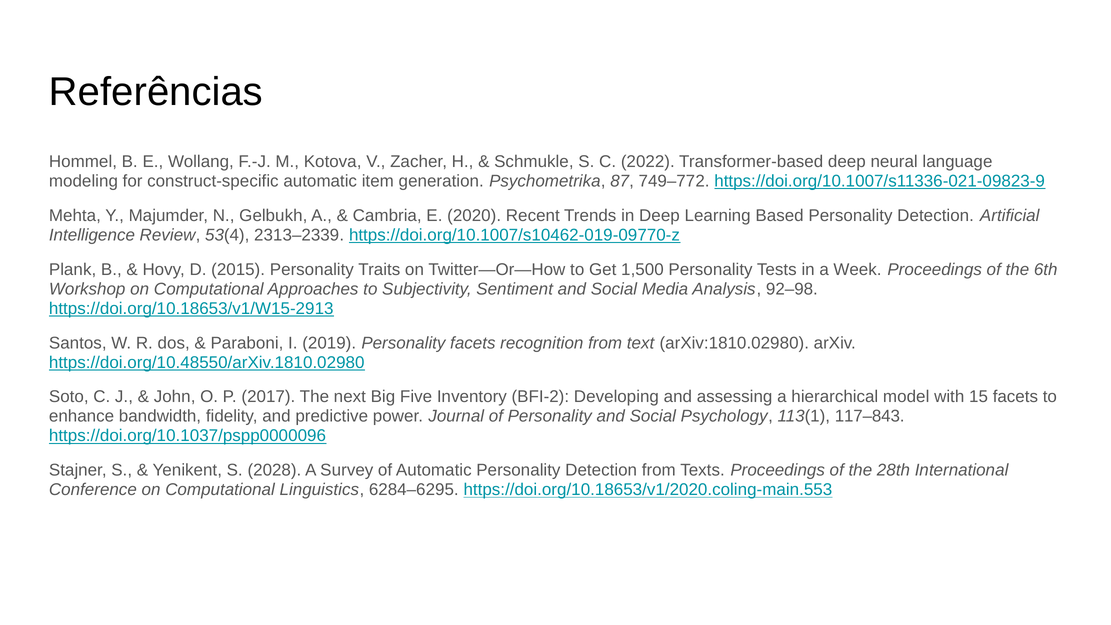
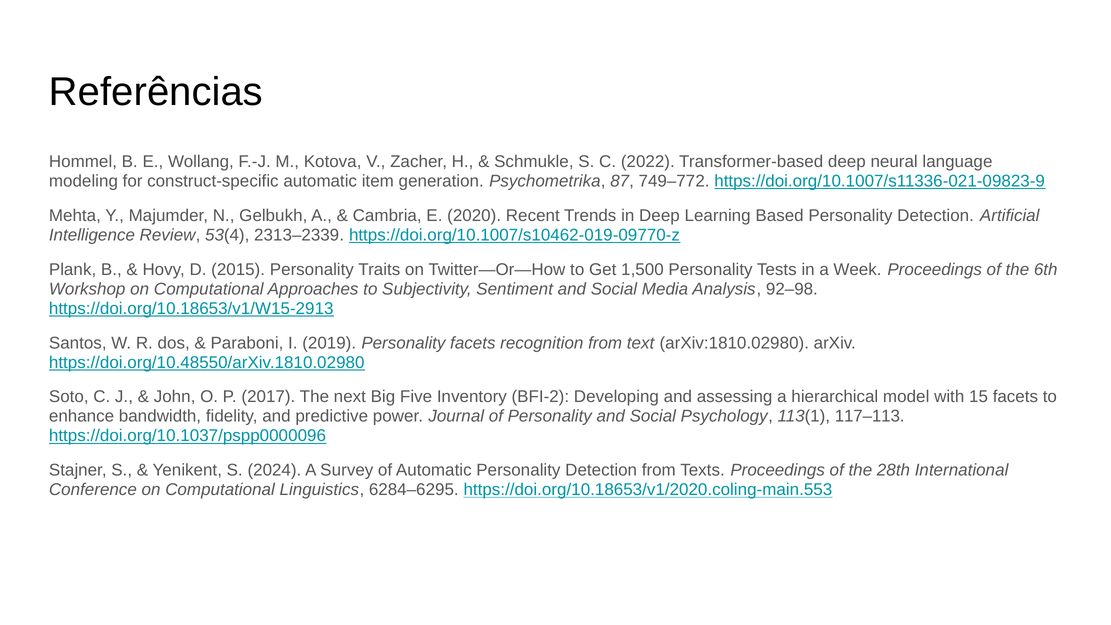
117–843: 117–843 -> 117–113
2028: 2028 -> 2024
